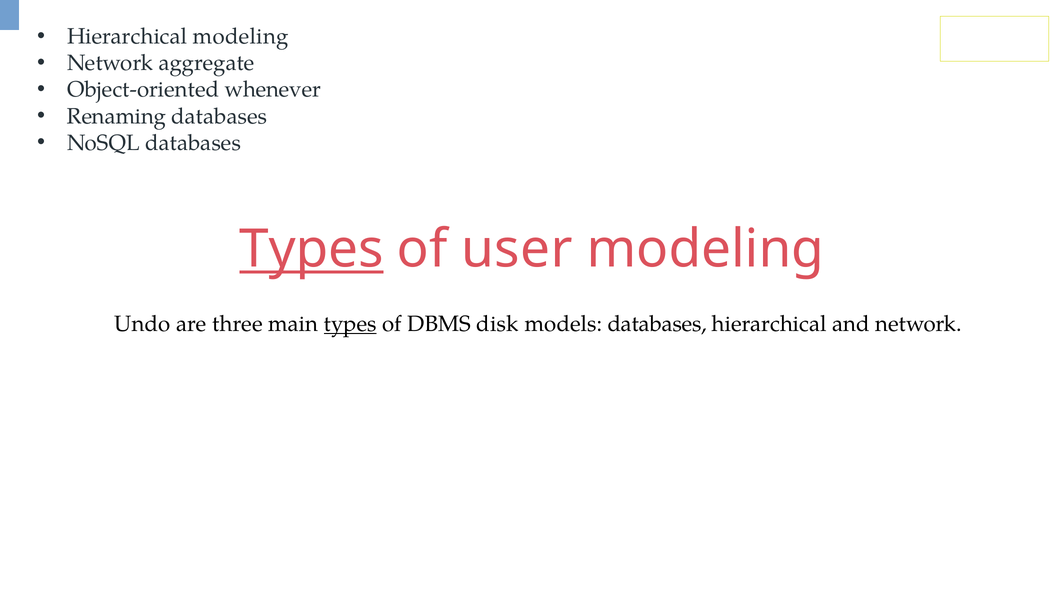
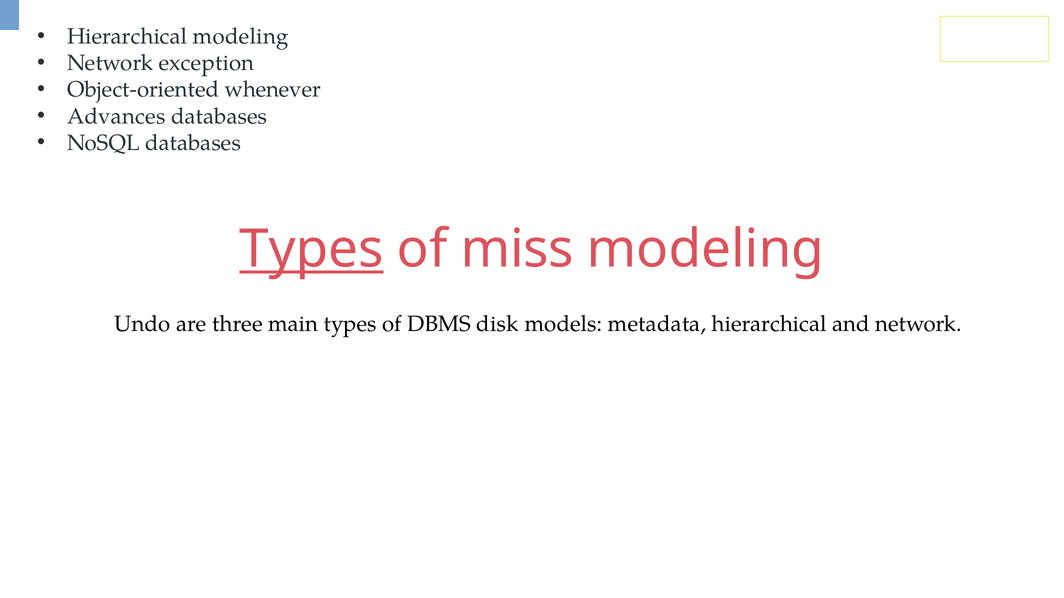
aggregate: aggregate -> exception
Renaming: Renaming -> Advances
user: user -> miss
types at (350, 324) underline: present -> none
models databases: databases -> metadata
